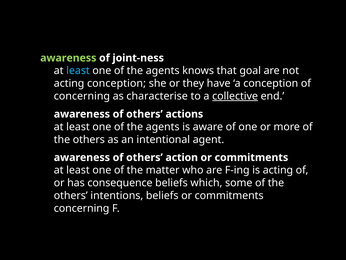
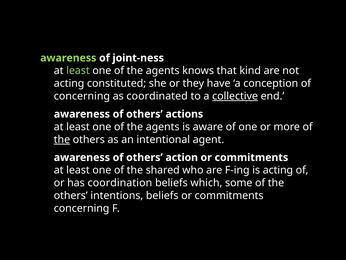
least at (78, 71) colour: light blue -> light green
goal: goal -> kind
acting conception: conception -> constituted
characterise: characterise -> coordinated
the at (62, 139) underline: none -> present
matter: matter -> shared
consequence: consequence -> coordination
